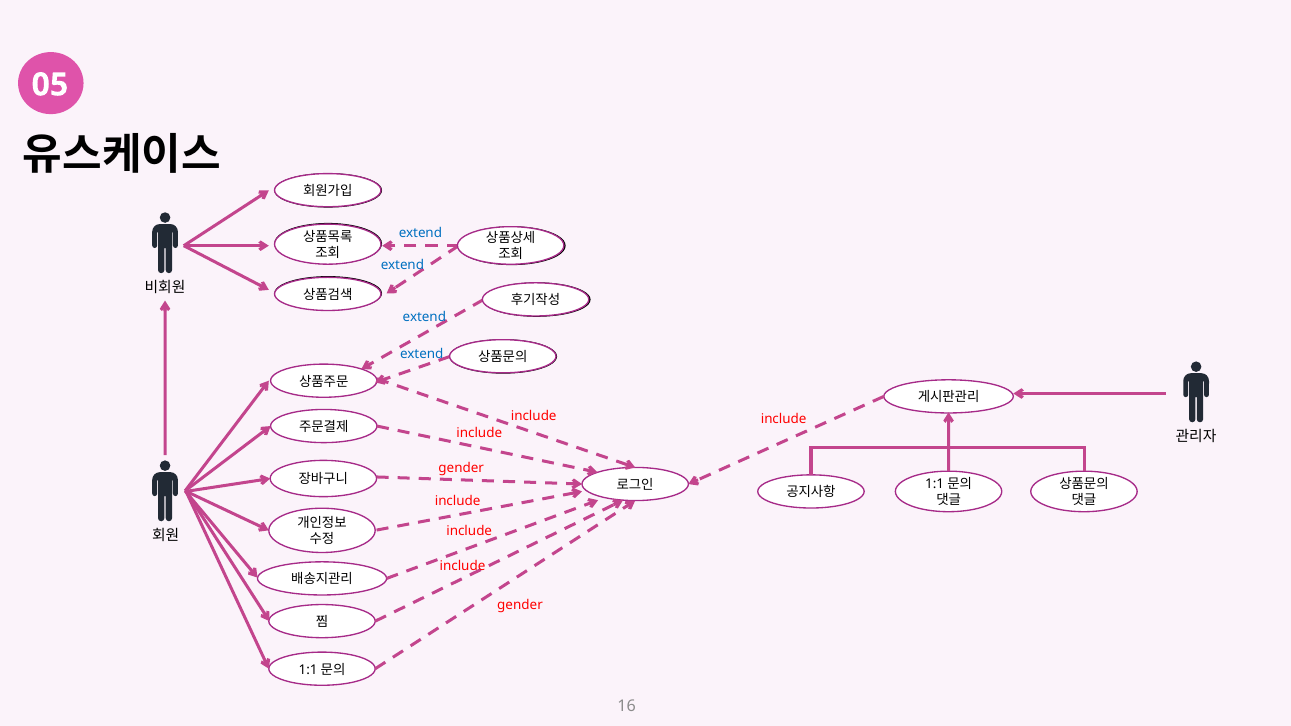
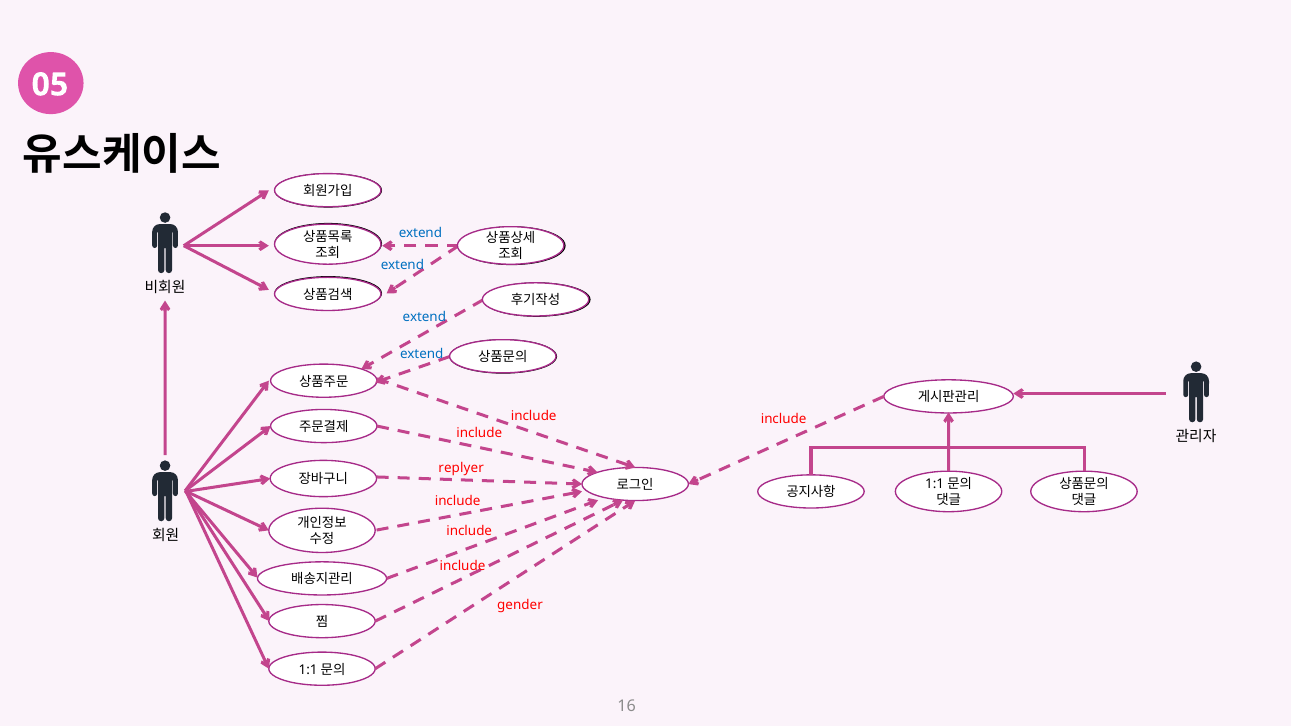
gender at (461, 469): gender -> replyer
